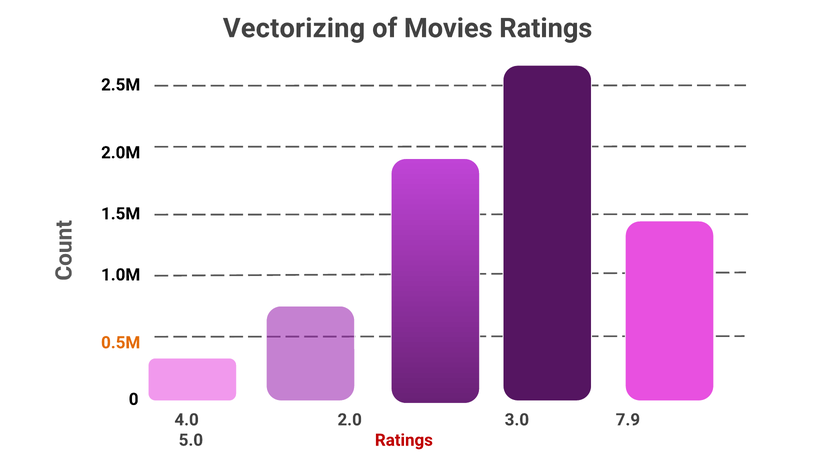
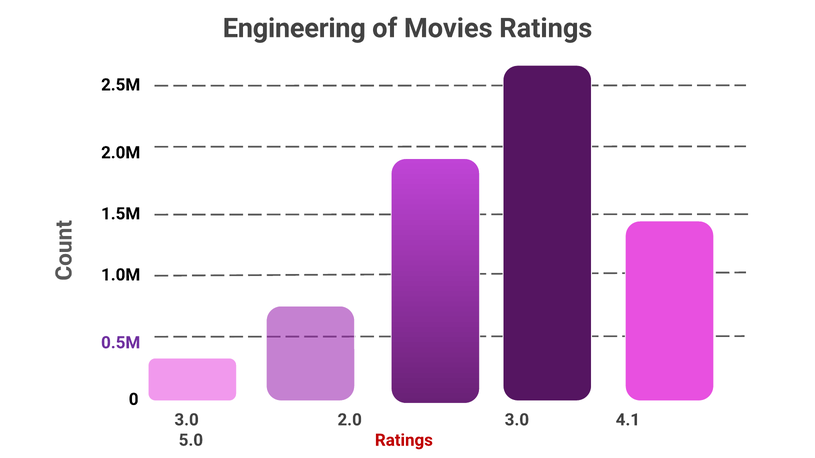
Vectorizing: Vectorizing -> Engineering
0.5M colour: orange -> purple
4.0 at (187, 420): 4.0 -> 3.0
7.9: 7.9 -> 4.1
